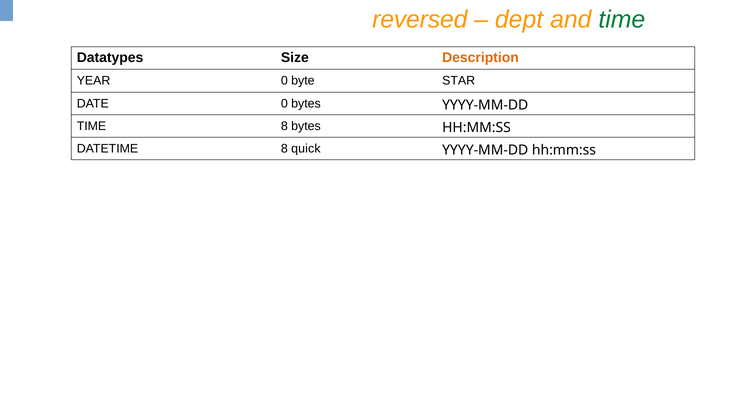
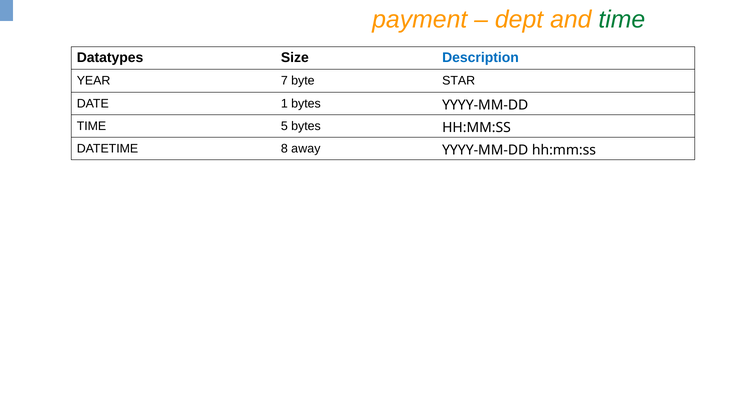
reversed: reversed -> payment
Description colour: orange -> blue
YEAR 0: 0 -> 7
DATE 0: 0 -> 1
TIME 8: 8 -> 5
quick: quick -> away
